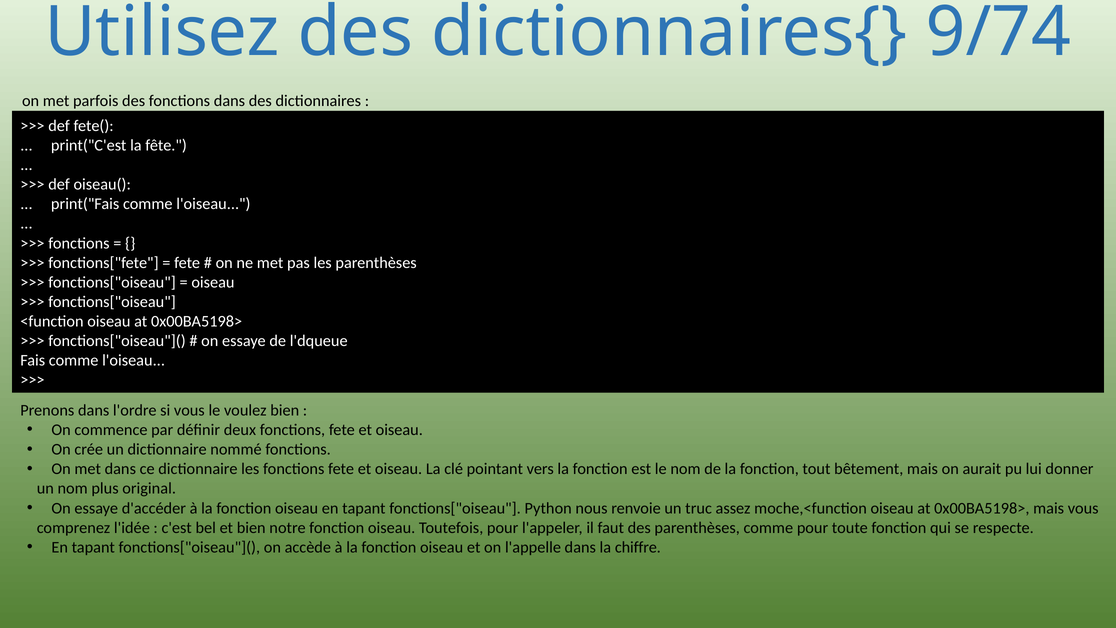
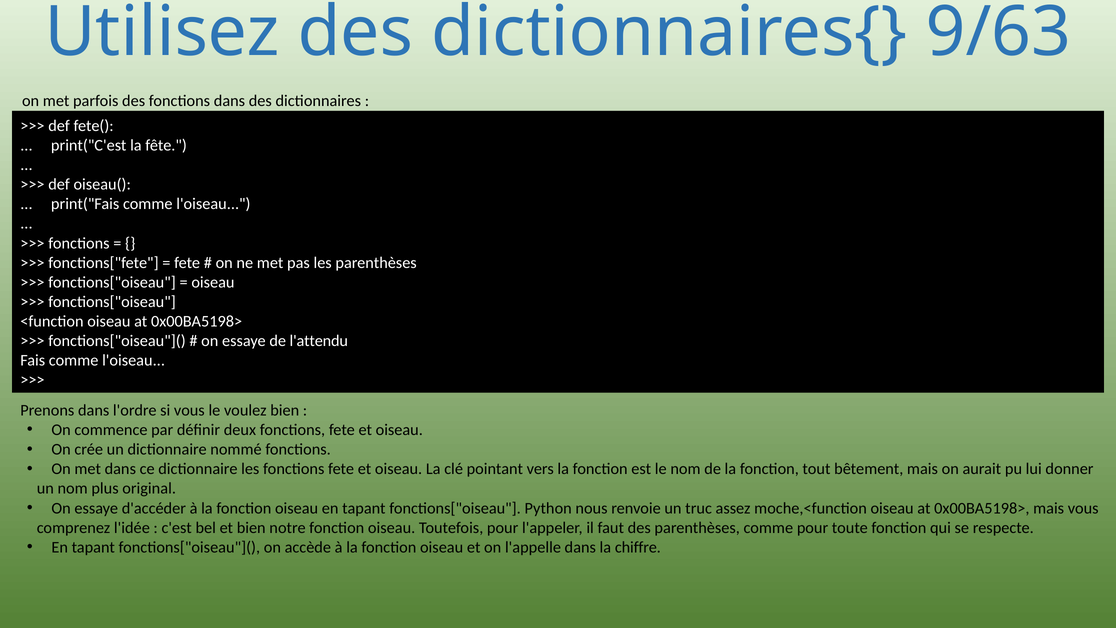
9/74: 9/74 -> 9/63
l'dqueue: l'dqueue -> l'attendu
